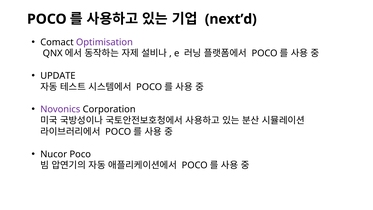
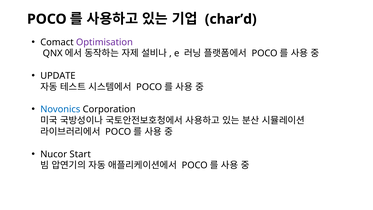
next’d: next’d -> char’d
Novonics colour: purple -> blue
Nucor Poco: Poco -> Start
